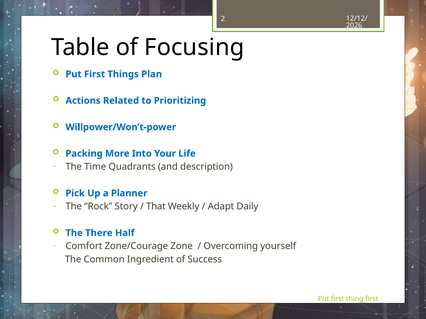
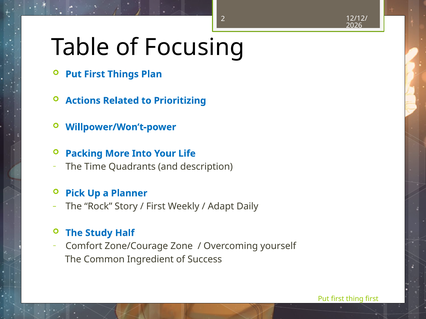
That at (156, 207): That -> First
There: There -> Study
